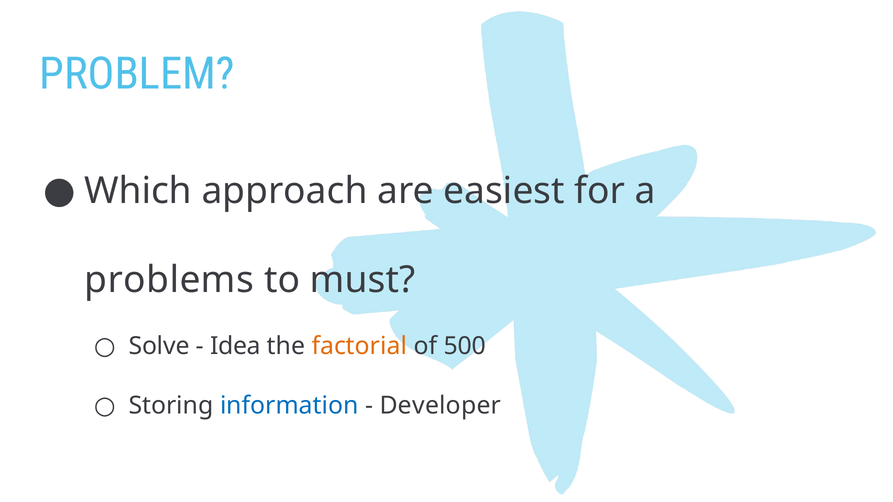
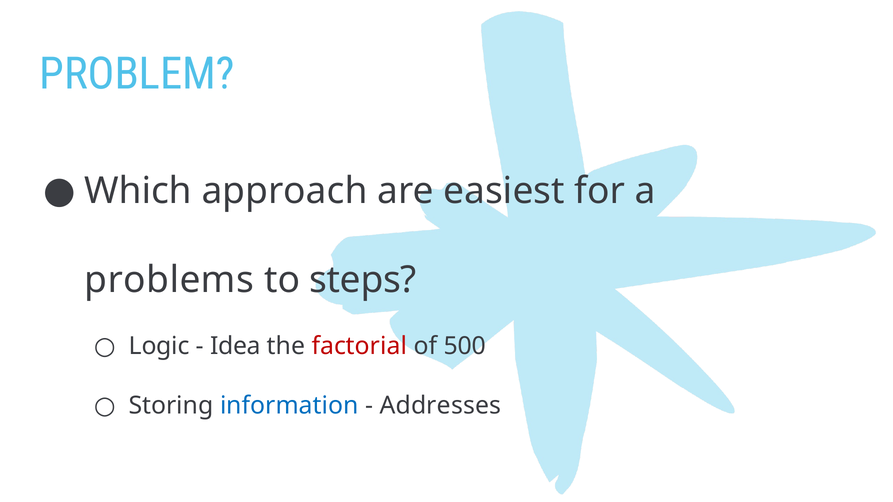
must: must -> steps
Solve: Solve -> Logic
factorial colour: orange -> red
Developer: Developer -> Addresses
